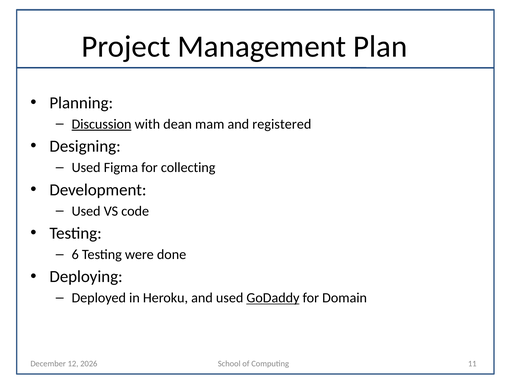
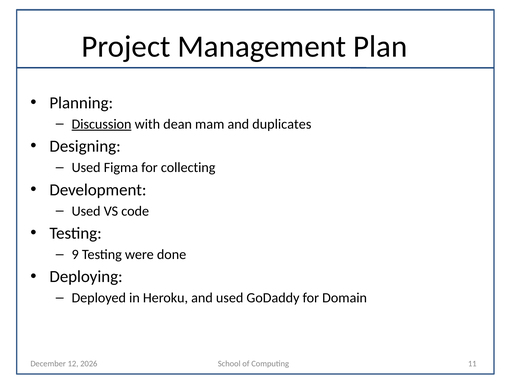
registered: registered -> duplicates
6: 6 -> 9
GoDaddy underline: present -> none
